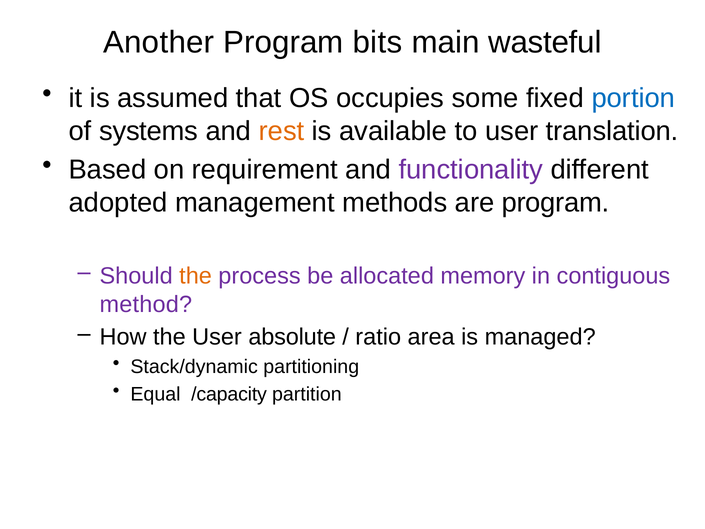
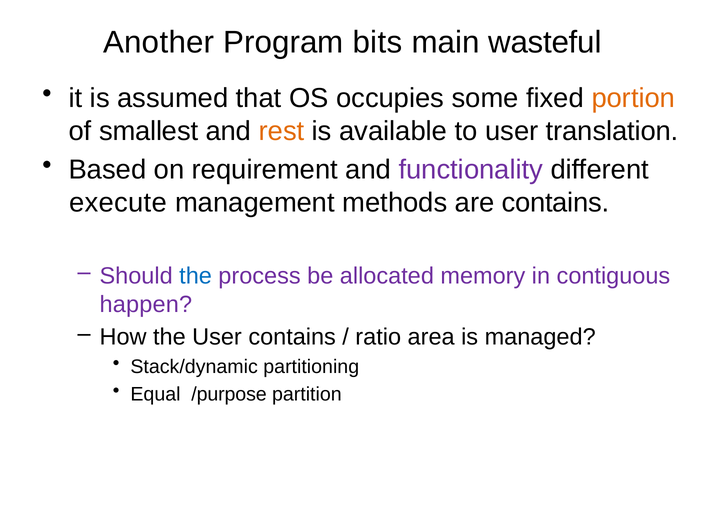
portion colour: blue -> orange
systems: systems -> smallest
adopted: adopted -> execute
are program: program -> contains
the at (196, 276) colour: orange -> blue
method: method -> happen
User absolute: absolute -> contains
/capacity: /capacity -> /purpose
